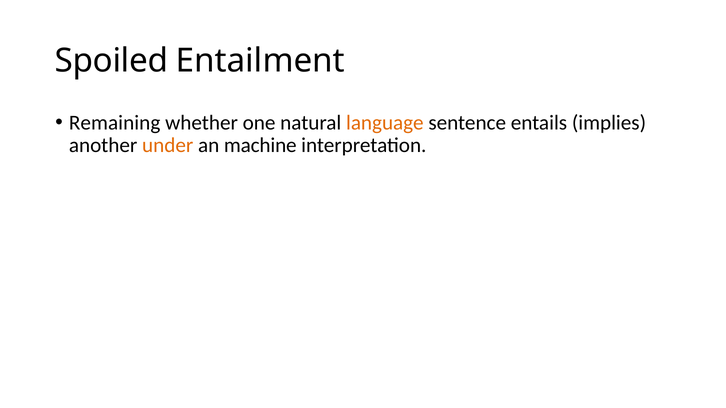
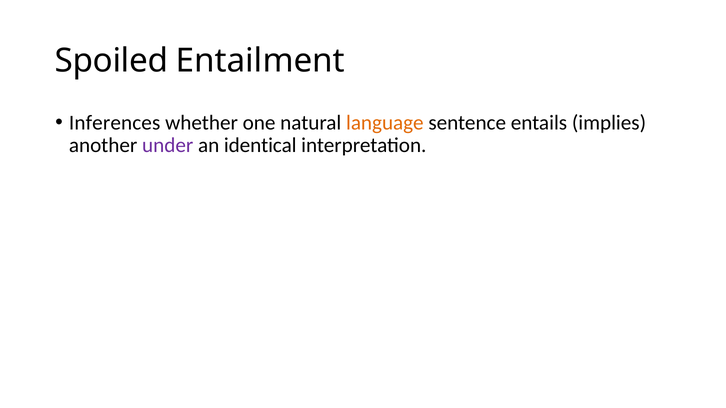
Remaining: Remaining -> Inferences
under colour: orange -> purple
machine: machine -> identical
